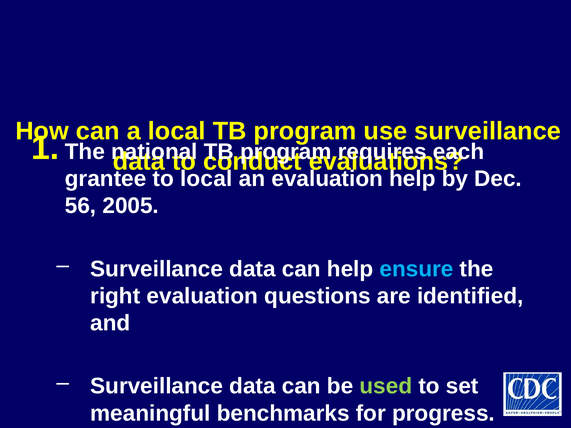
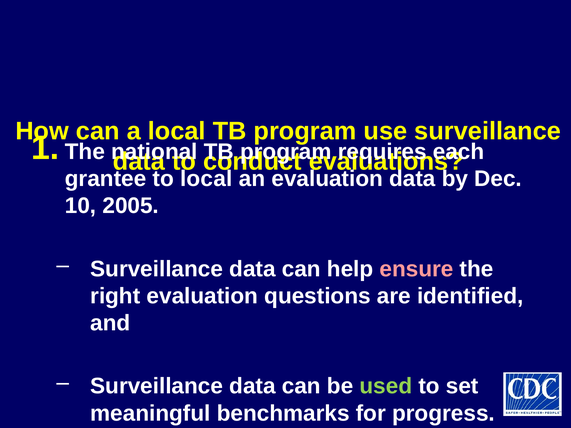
evaluation help: help -> data
56: 56 -> 10
ensure colour: light blue -> pink
